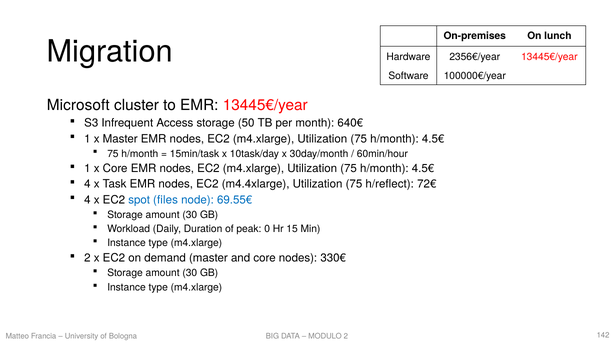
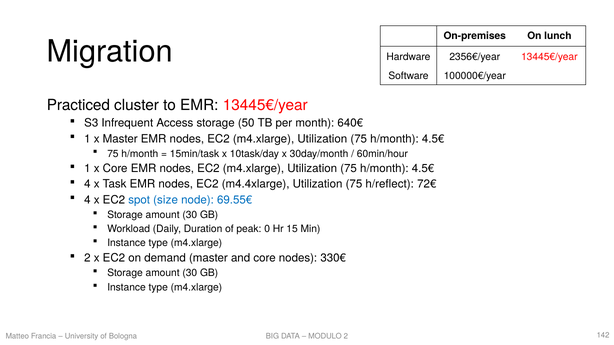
Microsoft: Microsoft -> Practiced
files: files -> size
